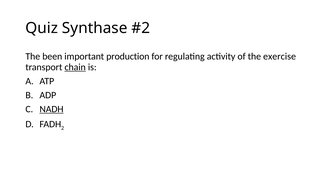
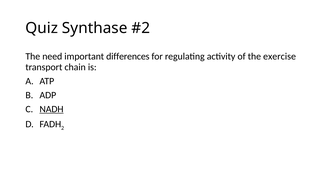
been: been -> need
production: production -> differences
chain underline: present -> none
